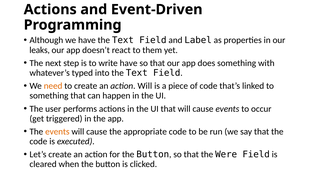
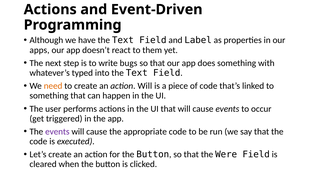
leaks: leaks -> apps
write have: have -> bugs
events at (57, 132) colour: orange -> purple
